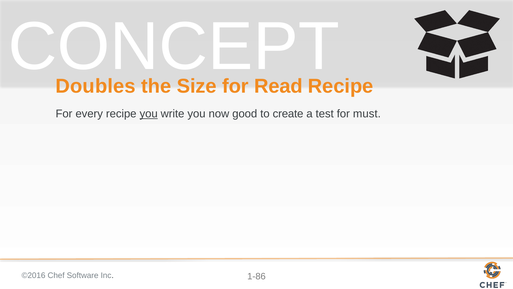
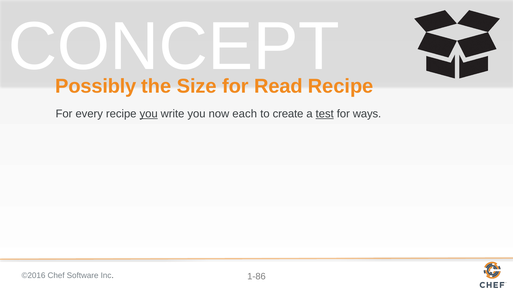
Doubles: Doubles -> Possibly
good: good -> each
test underline: none -> present
must: must -> ways
